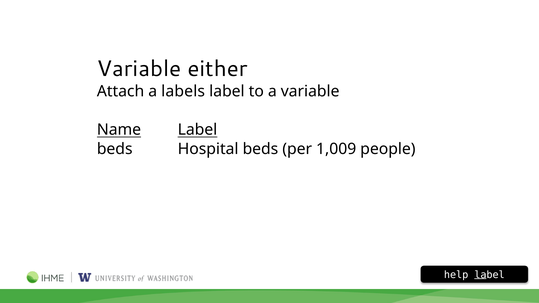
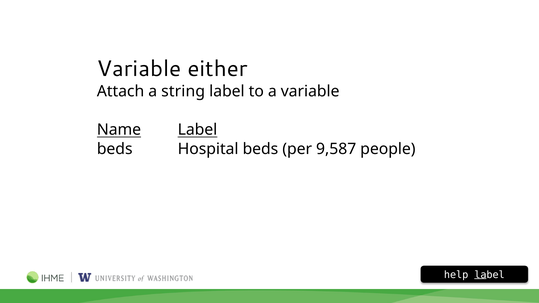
labels: labels -> string
1,009: 1,009 -> 9,587
